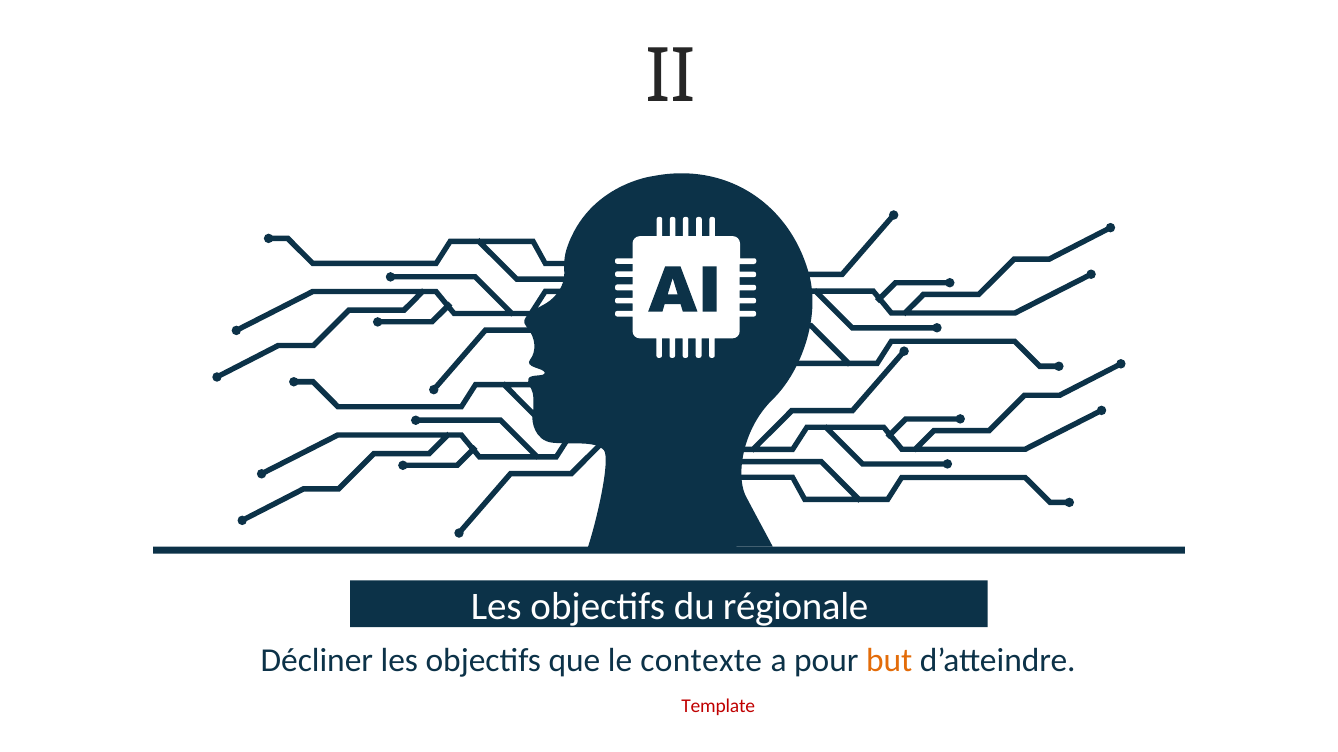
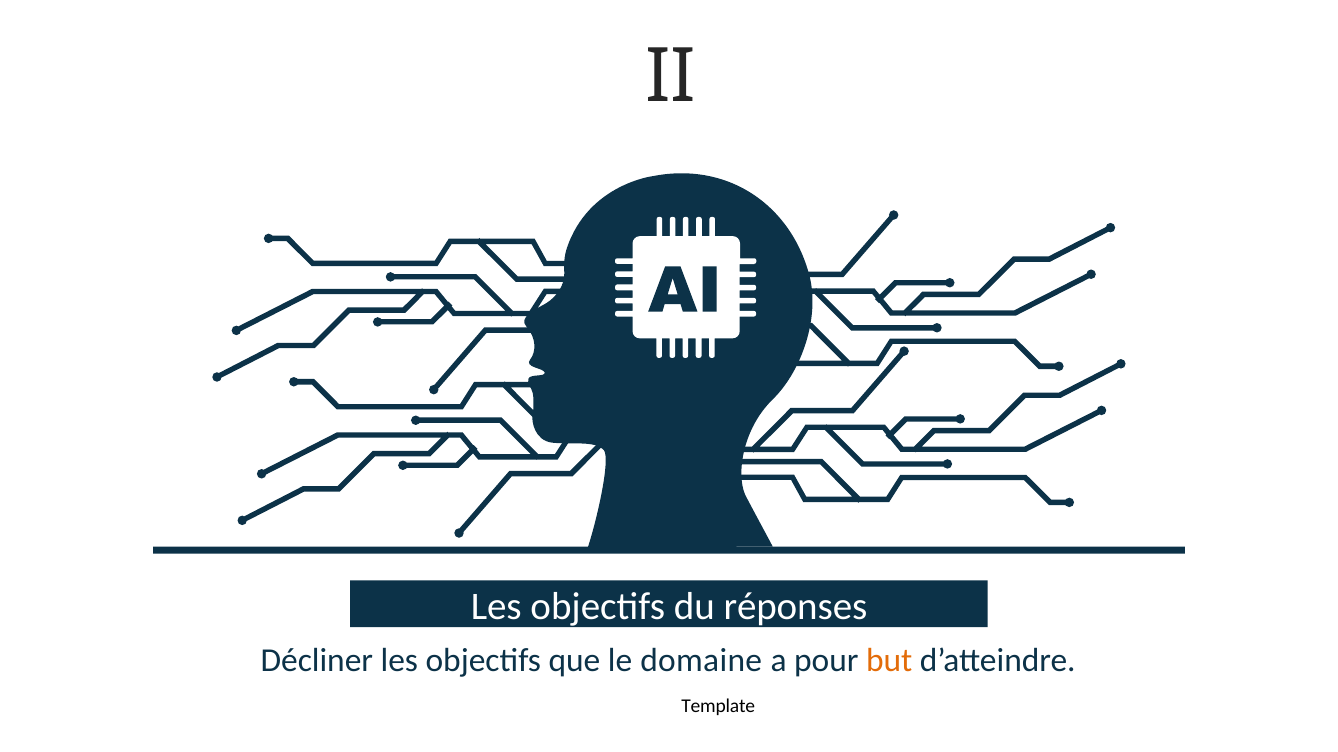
régionale: régionale -> réponses
contexte: contexte -> domaine
Template colour: red -> black
